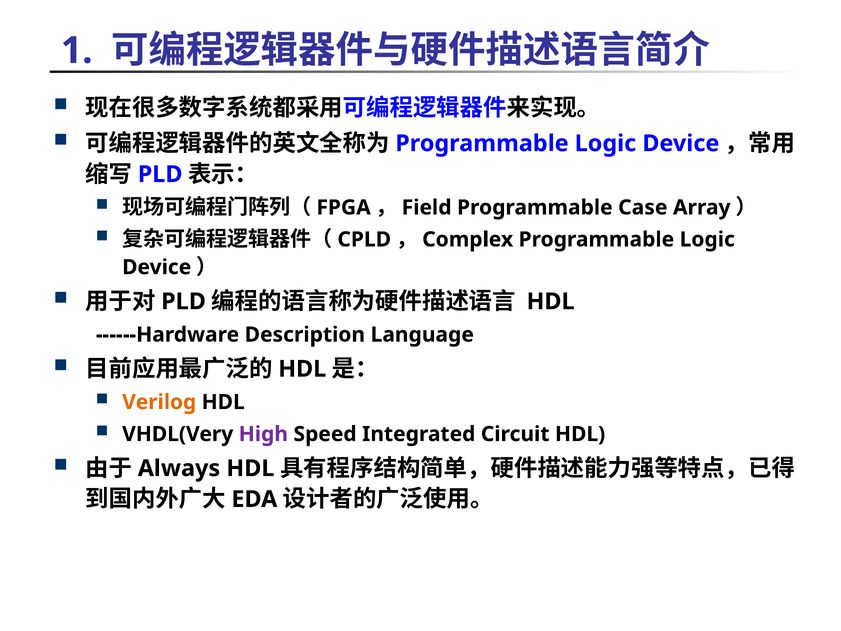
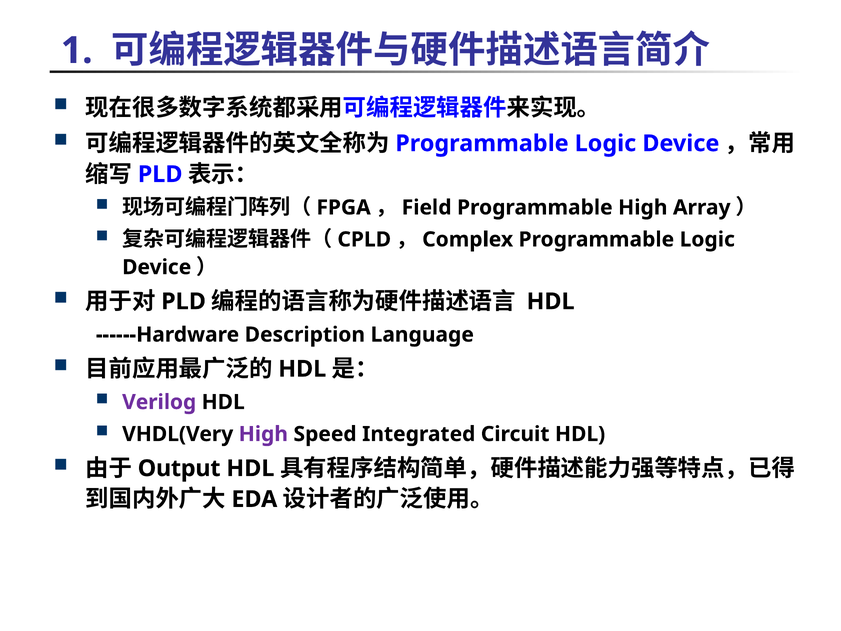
Programmable Case: Case -> High
Verilog colour: orange -> purple
Always: Always -> Output
